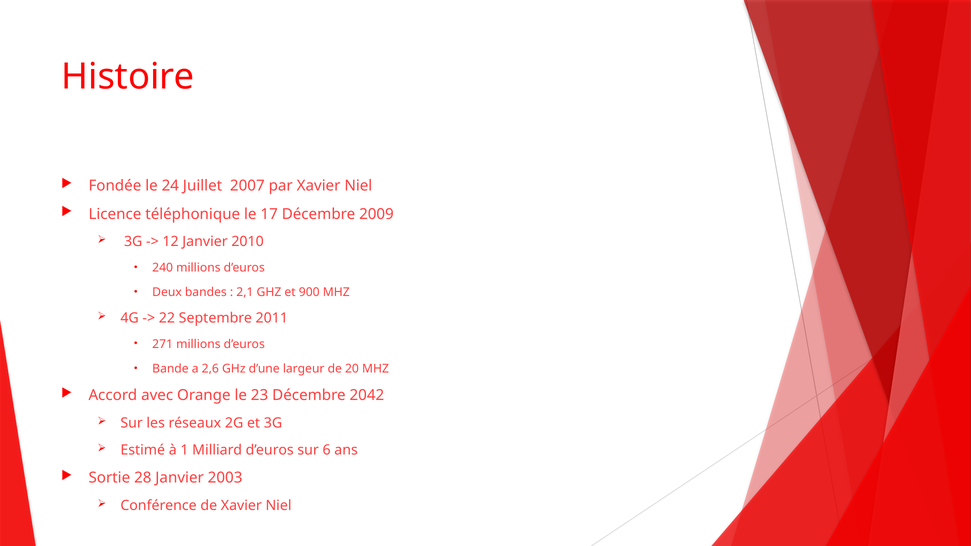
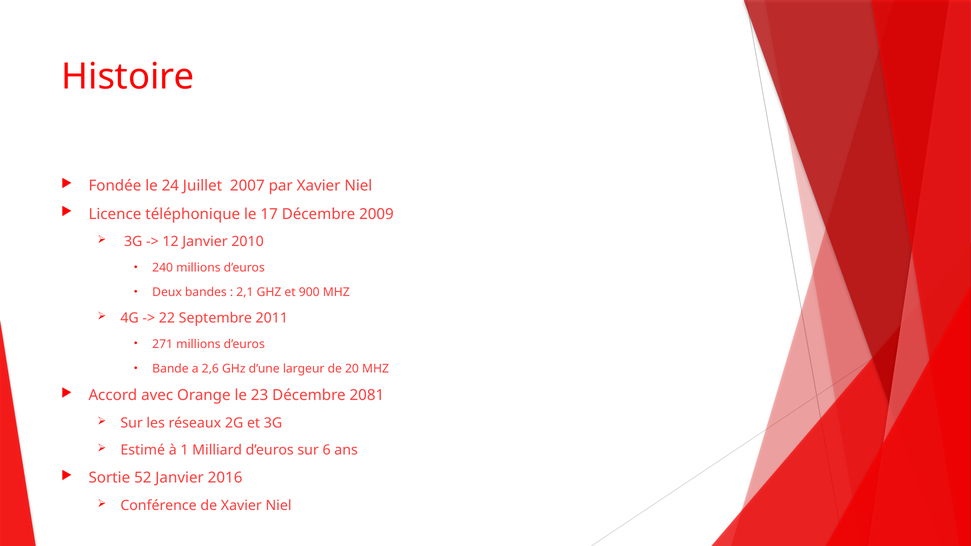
2042: 2042 -> 2081
28: 28 -> 52
2003: 2003 -> 2016
